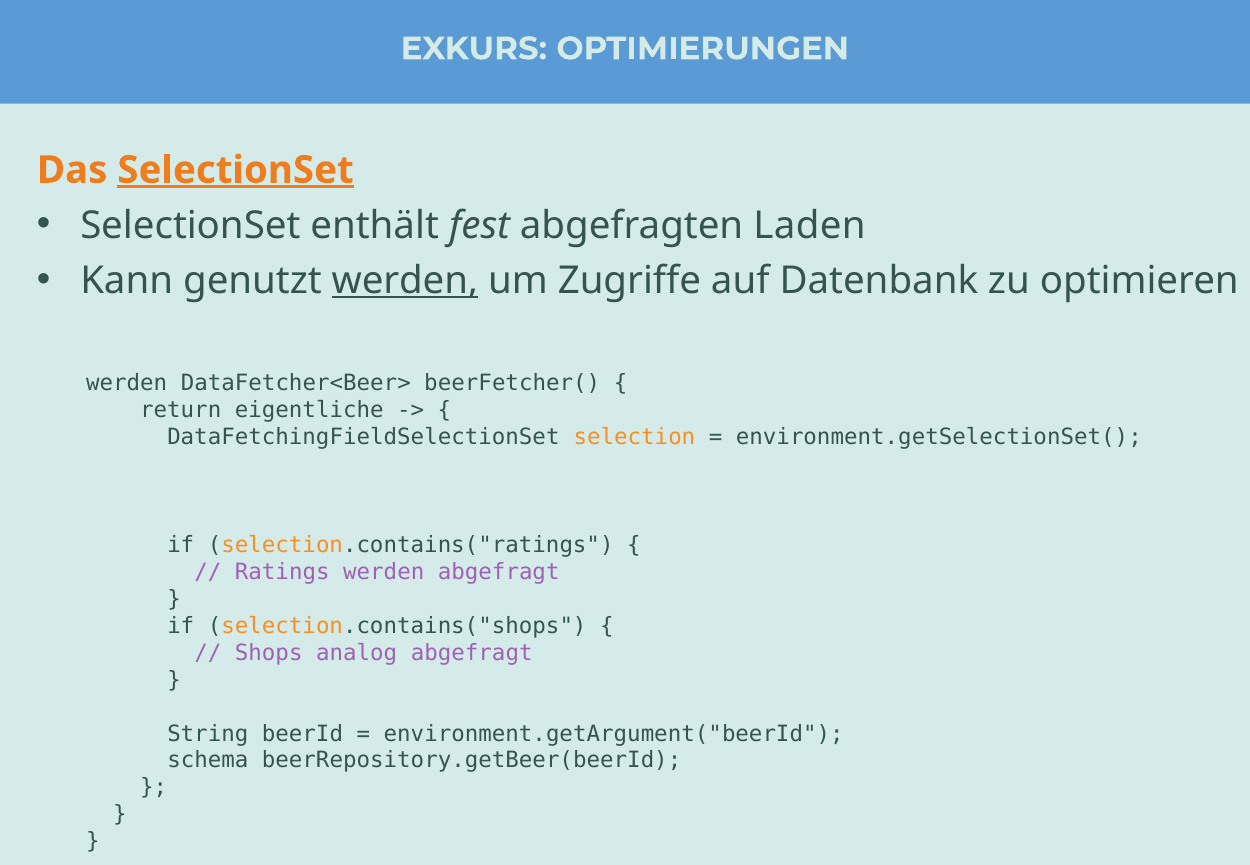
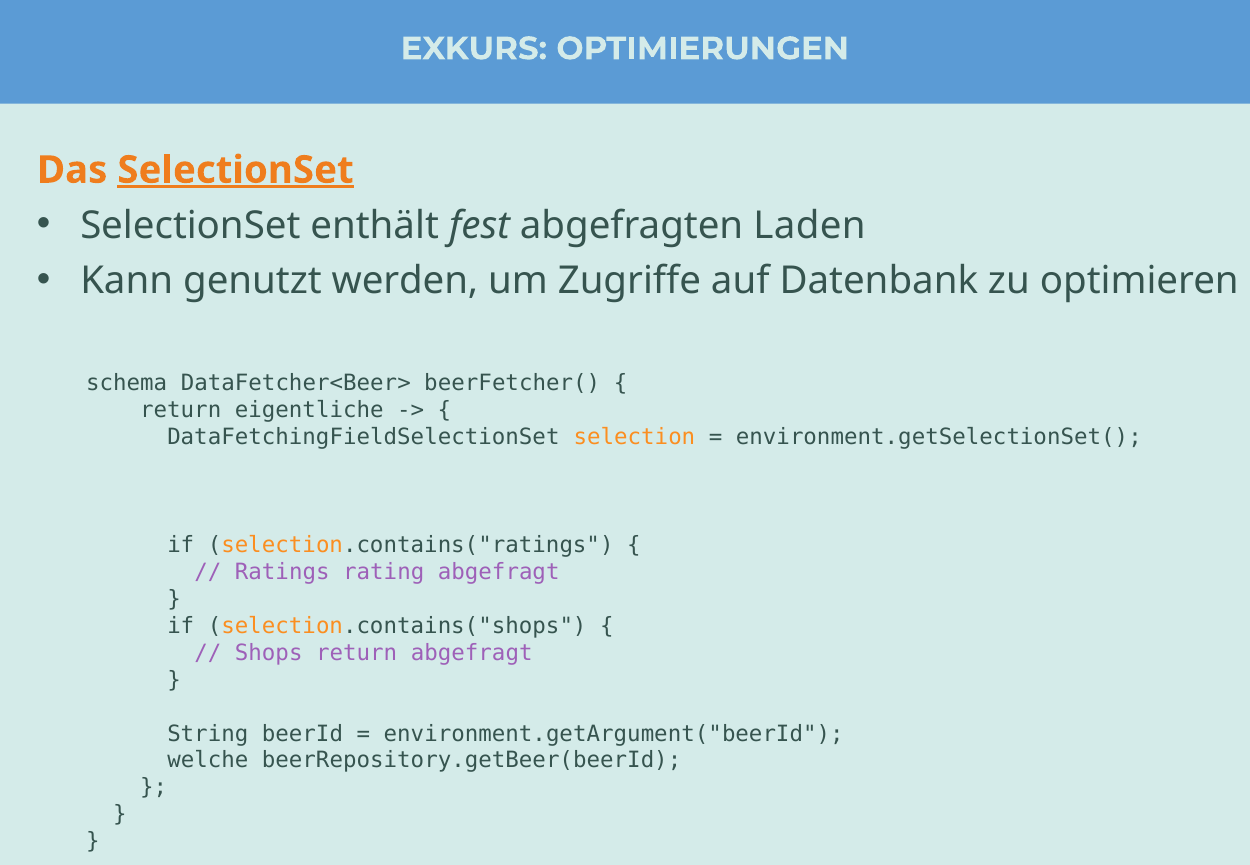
werden at (405, 281) underline: present -> none
werden at (127, 384): werden -> schema
Ratings werden: werden -> rating
Shops analog: analog -> return
schema: schema -> welche
